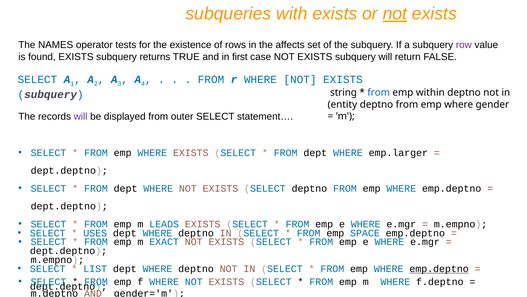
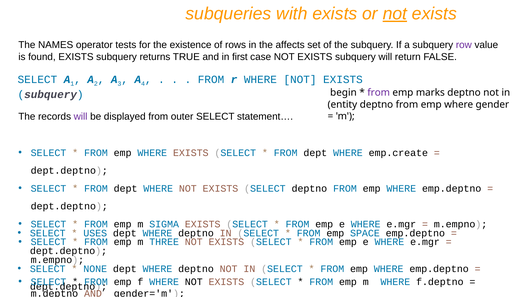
string: string -> begin
from at (379, 92) colour: blue -> purple
within: within -> marks
emp.larger: emp.larger -> emp.create
LEADS: LEADS -> SIGMA
EXACT: EXACT -> THREE
LIST: LIST -> NONE
emp.deptno at (439, 268) underline: present -> none
NOT at (194, 281) colour: blue -> black
